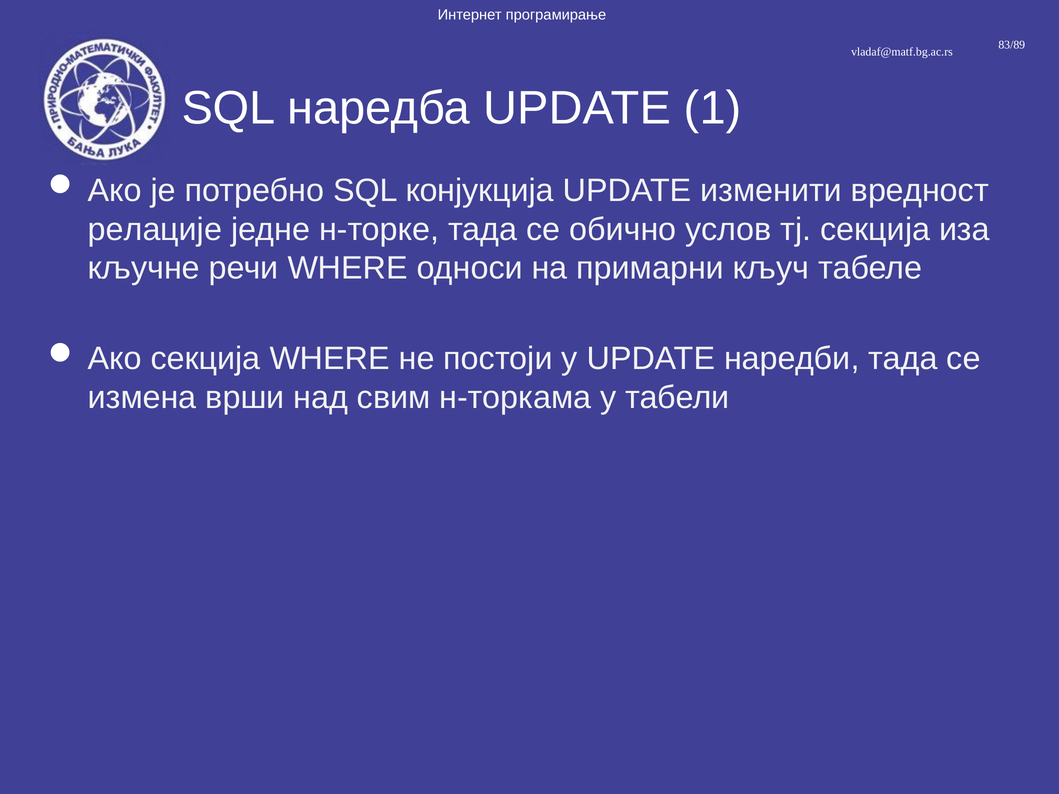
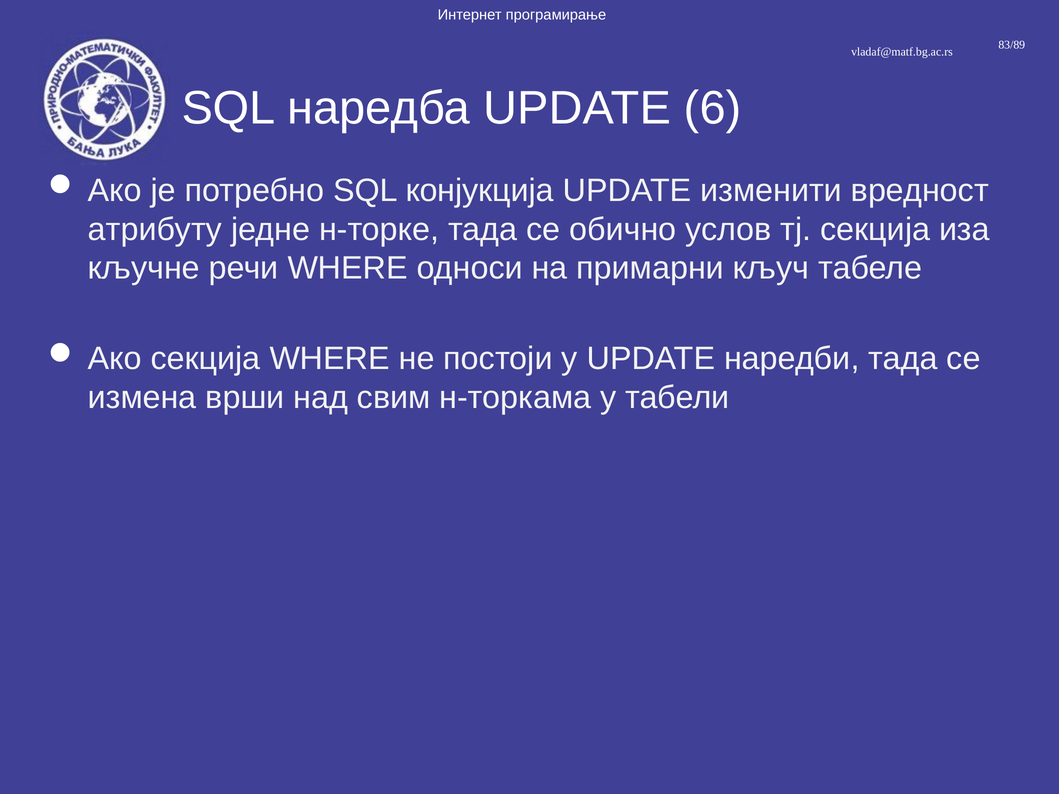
1: 1 -> 6
релације: релације -> атрибуту
